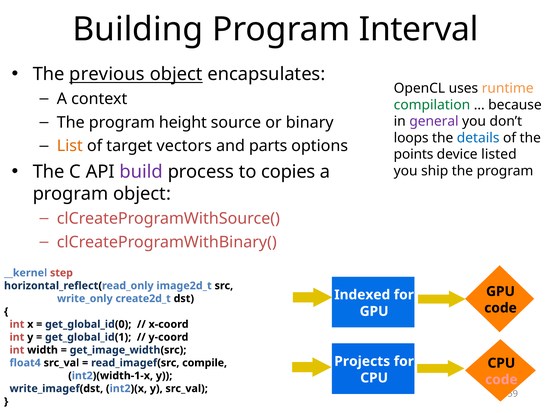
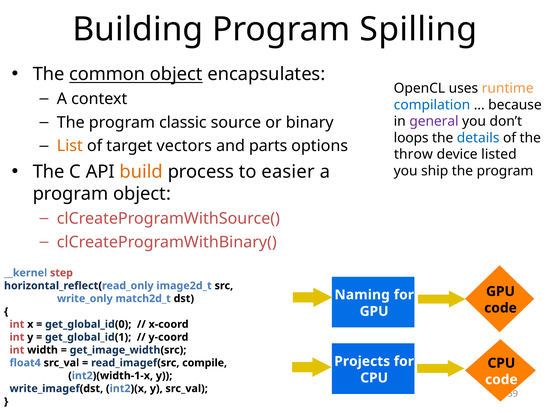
Interval: Interval -> Spilling
previous: previous -> common
compilation colour: green -> blue
height: height -> classic
points: points -> throw
build colour: purple -> orange
copies: copies -> easier
Indexed: Indexed -> Naming
create2d_t: create2d_t -> match2d_t
code at (501, 380) colour: pink -> white
